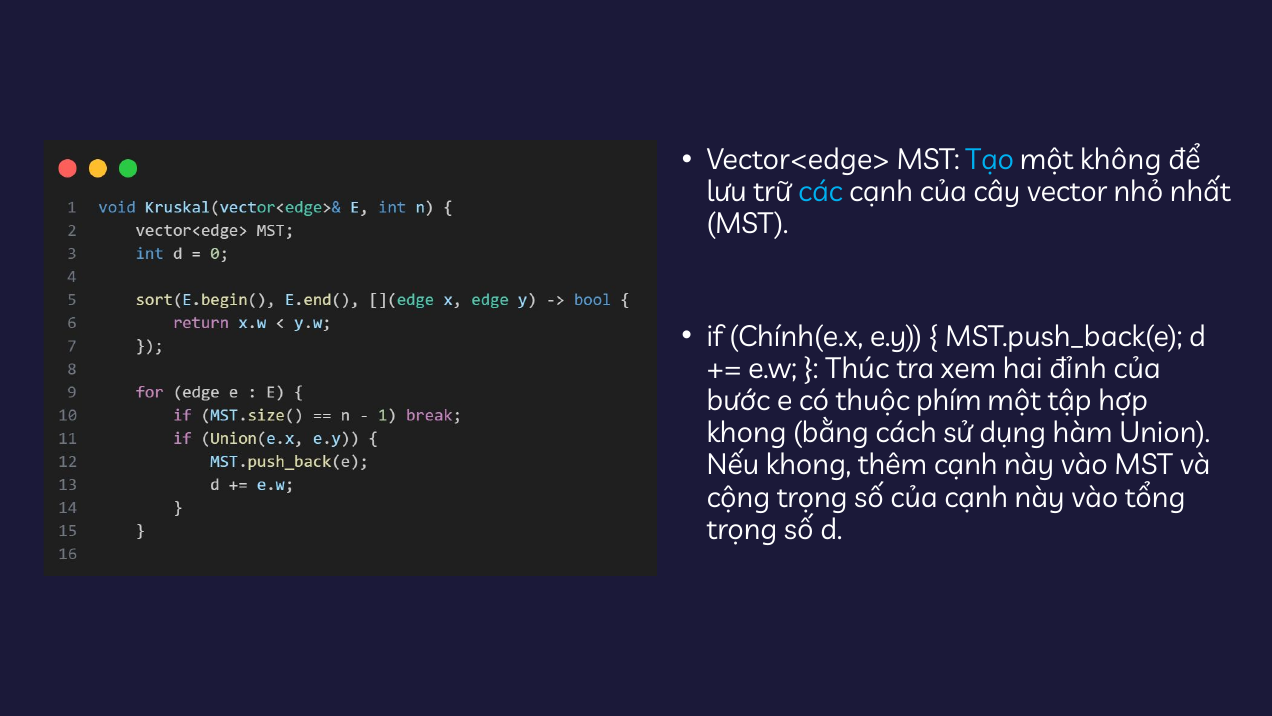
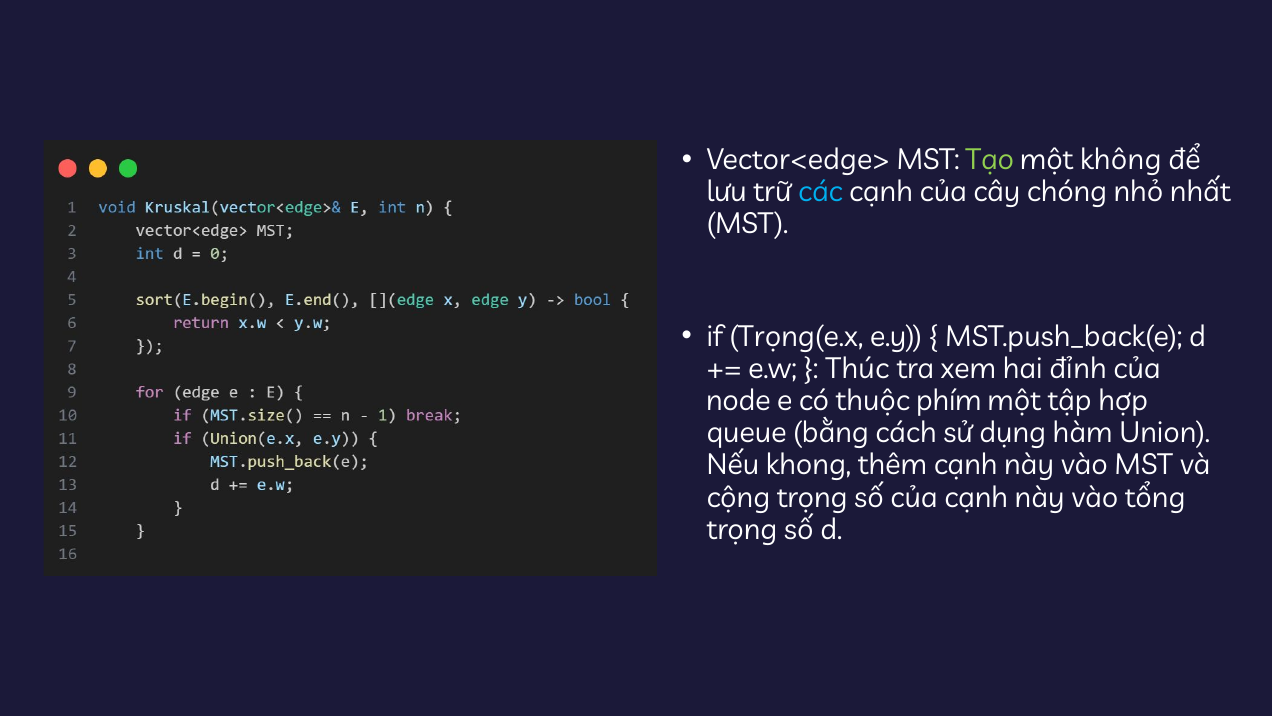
Tạo colour: light blue -> light green
vector: vector -> chóng
Chính(e.x: Chính(e.x -> Trọng(e.x
bước: bước -> node
khong at (747, 433): khong -> queue
